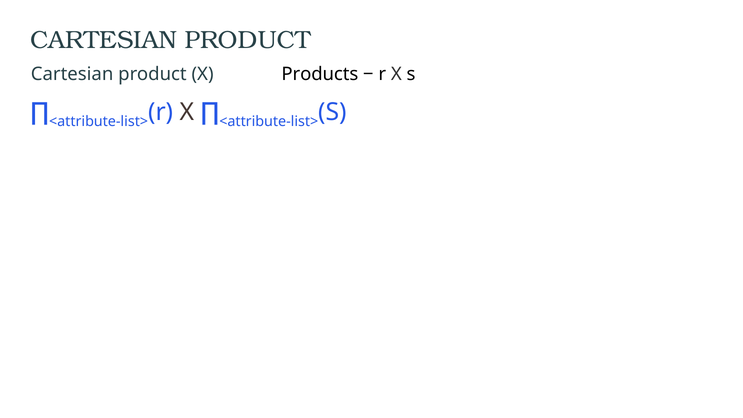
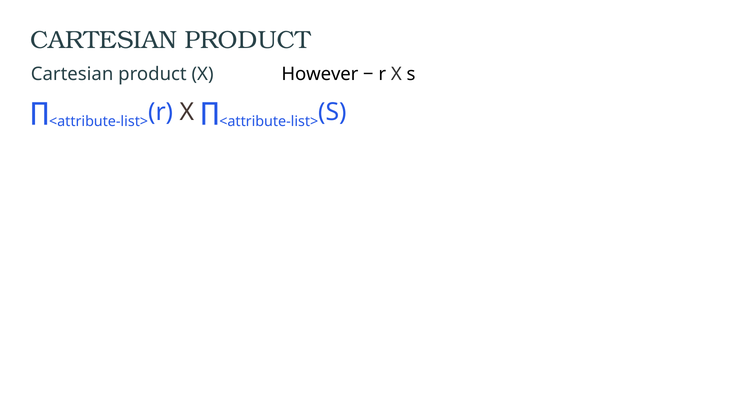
Products: Products -> However
